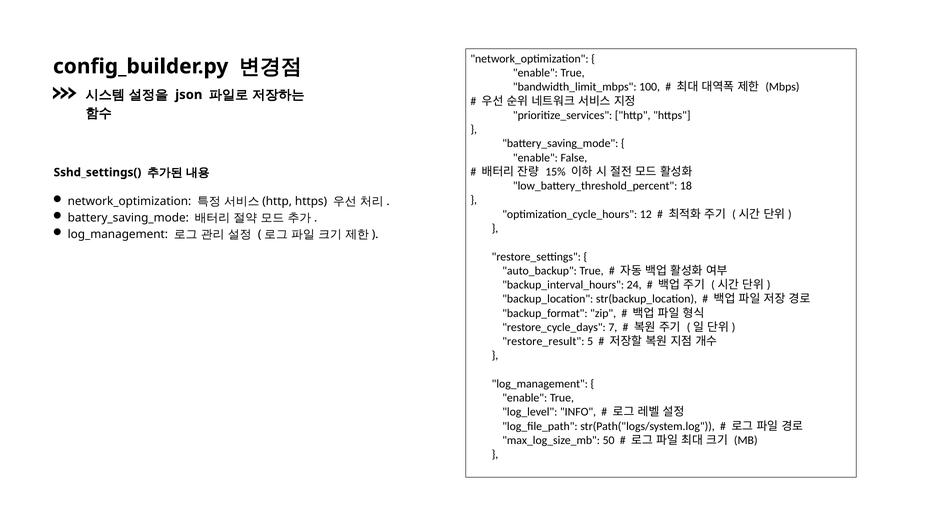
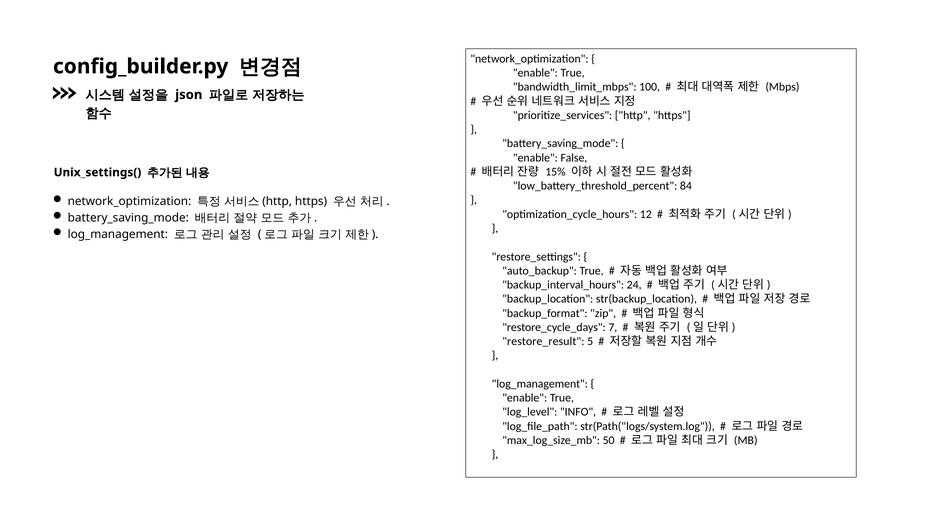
Sshd_settings(: Sshd_settings( -> Unix_settings(
18: 18 -> 84
